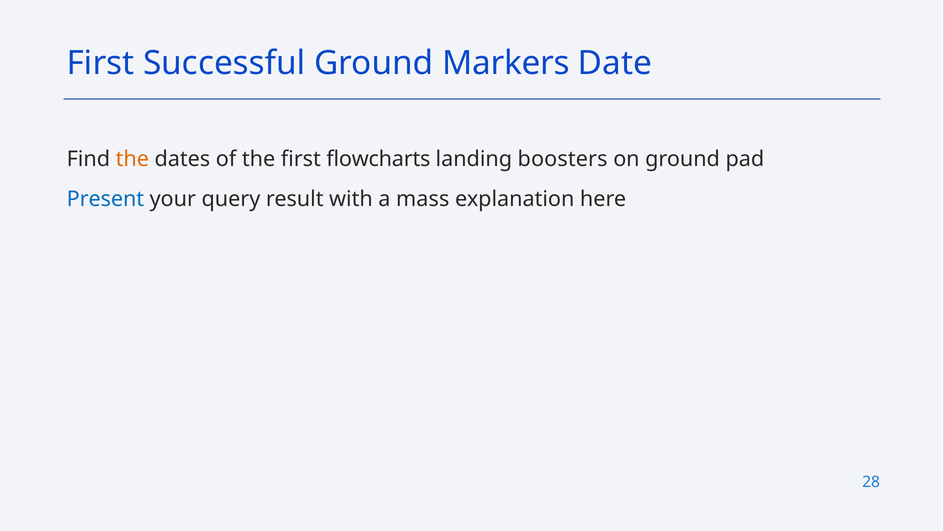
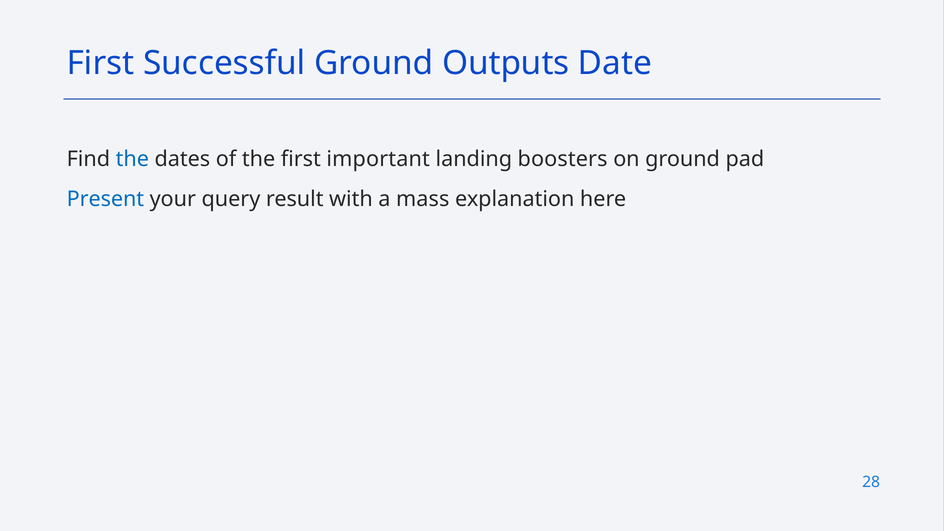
Markers: Markers -> Outputs
the at (132, 159) colour: orange -> blue
flowcharts: flowcharts -> important
